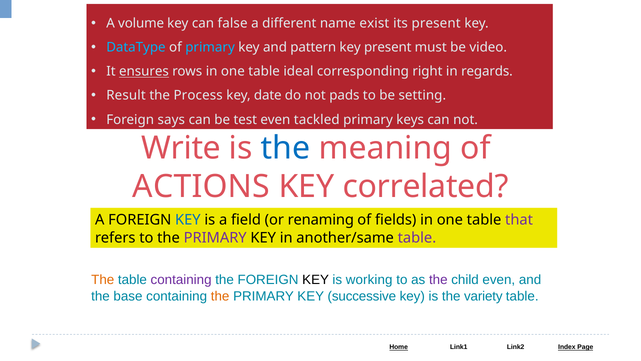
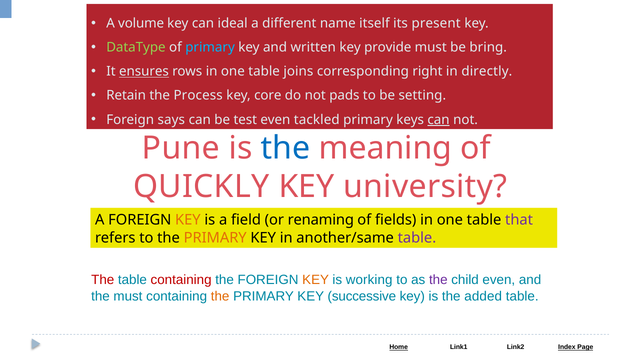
false: false -> ideal
exist: exist -> itself
DataType colour: light blue -> light green
pattern: pattern -> written
key present: present -> provide
video: video -> bring
ideal: ideal -> joins
regards: regards -> directly
Result: Result -> Retain
date: date -> core
can at (439, 119) underline: none -> present
Write: Write -> Pune
ACTIONS: ACTIONS -> QUICKLY
correlated: correlated -> university
KEY at (188, 220) colour: blue -> orange
PRIMARY at (215, 237) colour: purple -> orange
The at (103, 280) colour: orange -> red
containing at (181, 280) colour: purple -> red
KEY at (316, 280) colour: black -> orange
the base: base -> must
variety: variety -> added
